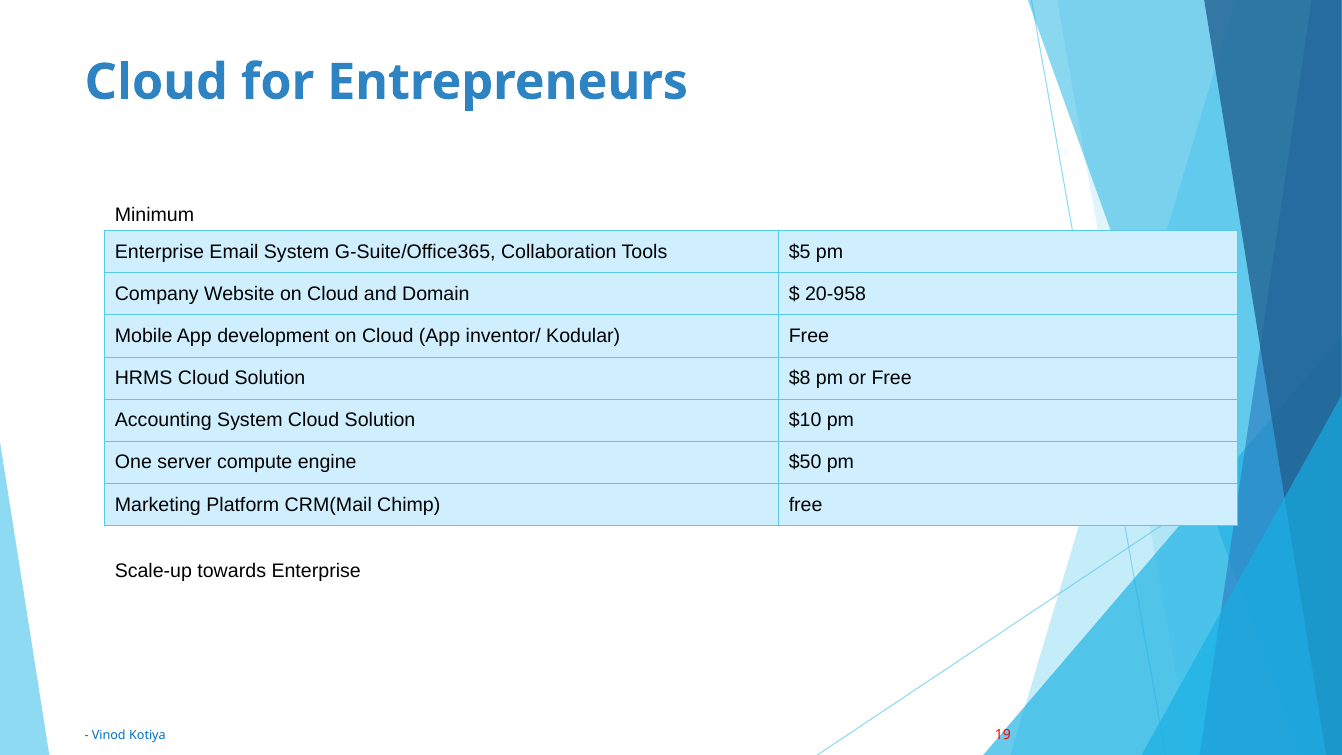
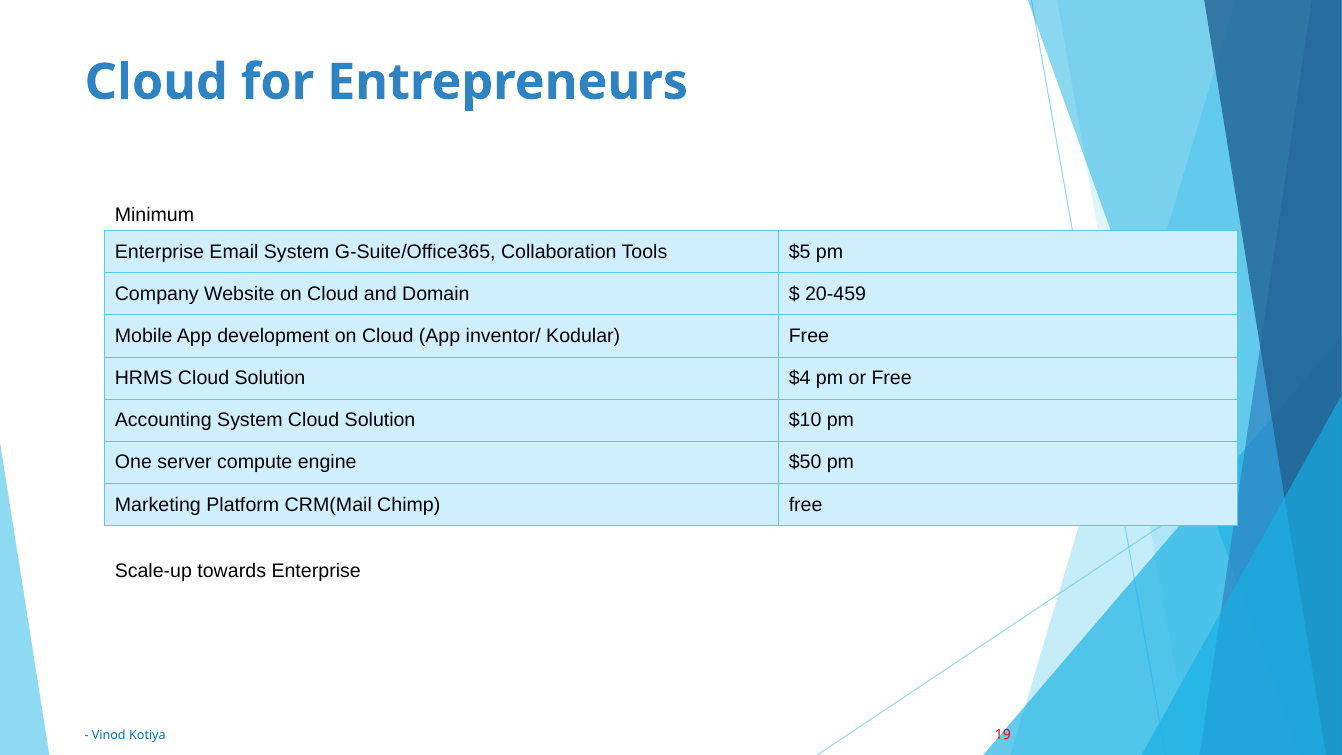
20-958: 20-958 -> 20-459
$8: $8 -> $4
